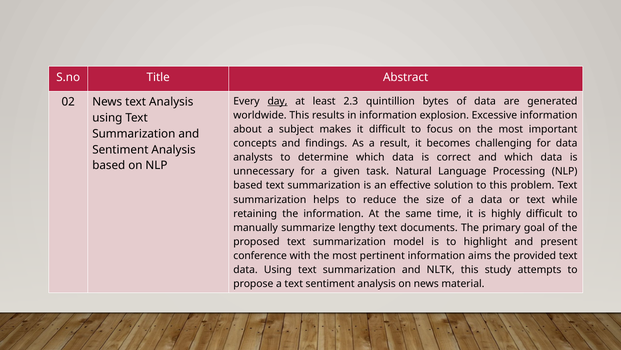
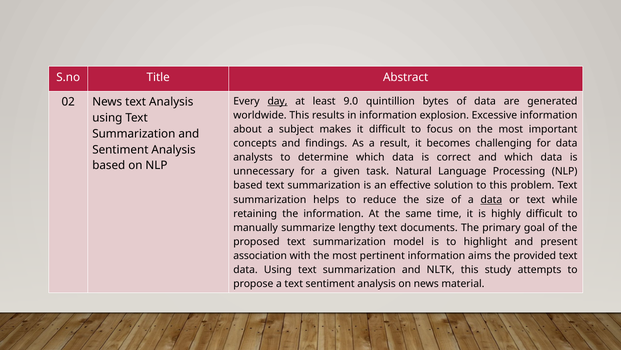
2.3: 2.3 -> 9.0
data at (491, 199) underline: none -> present
conference: conference -> association
